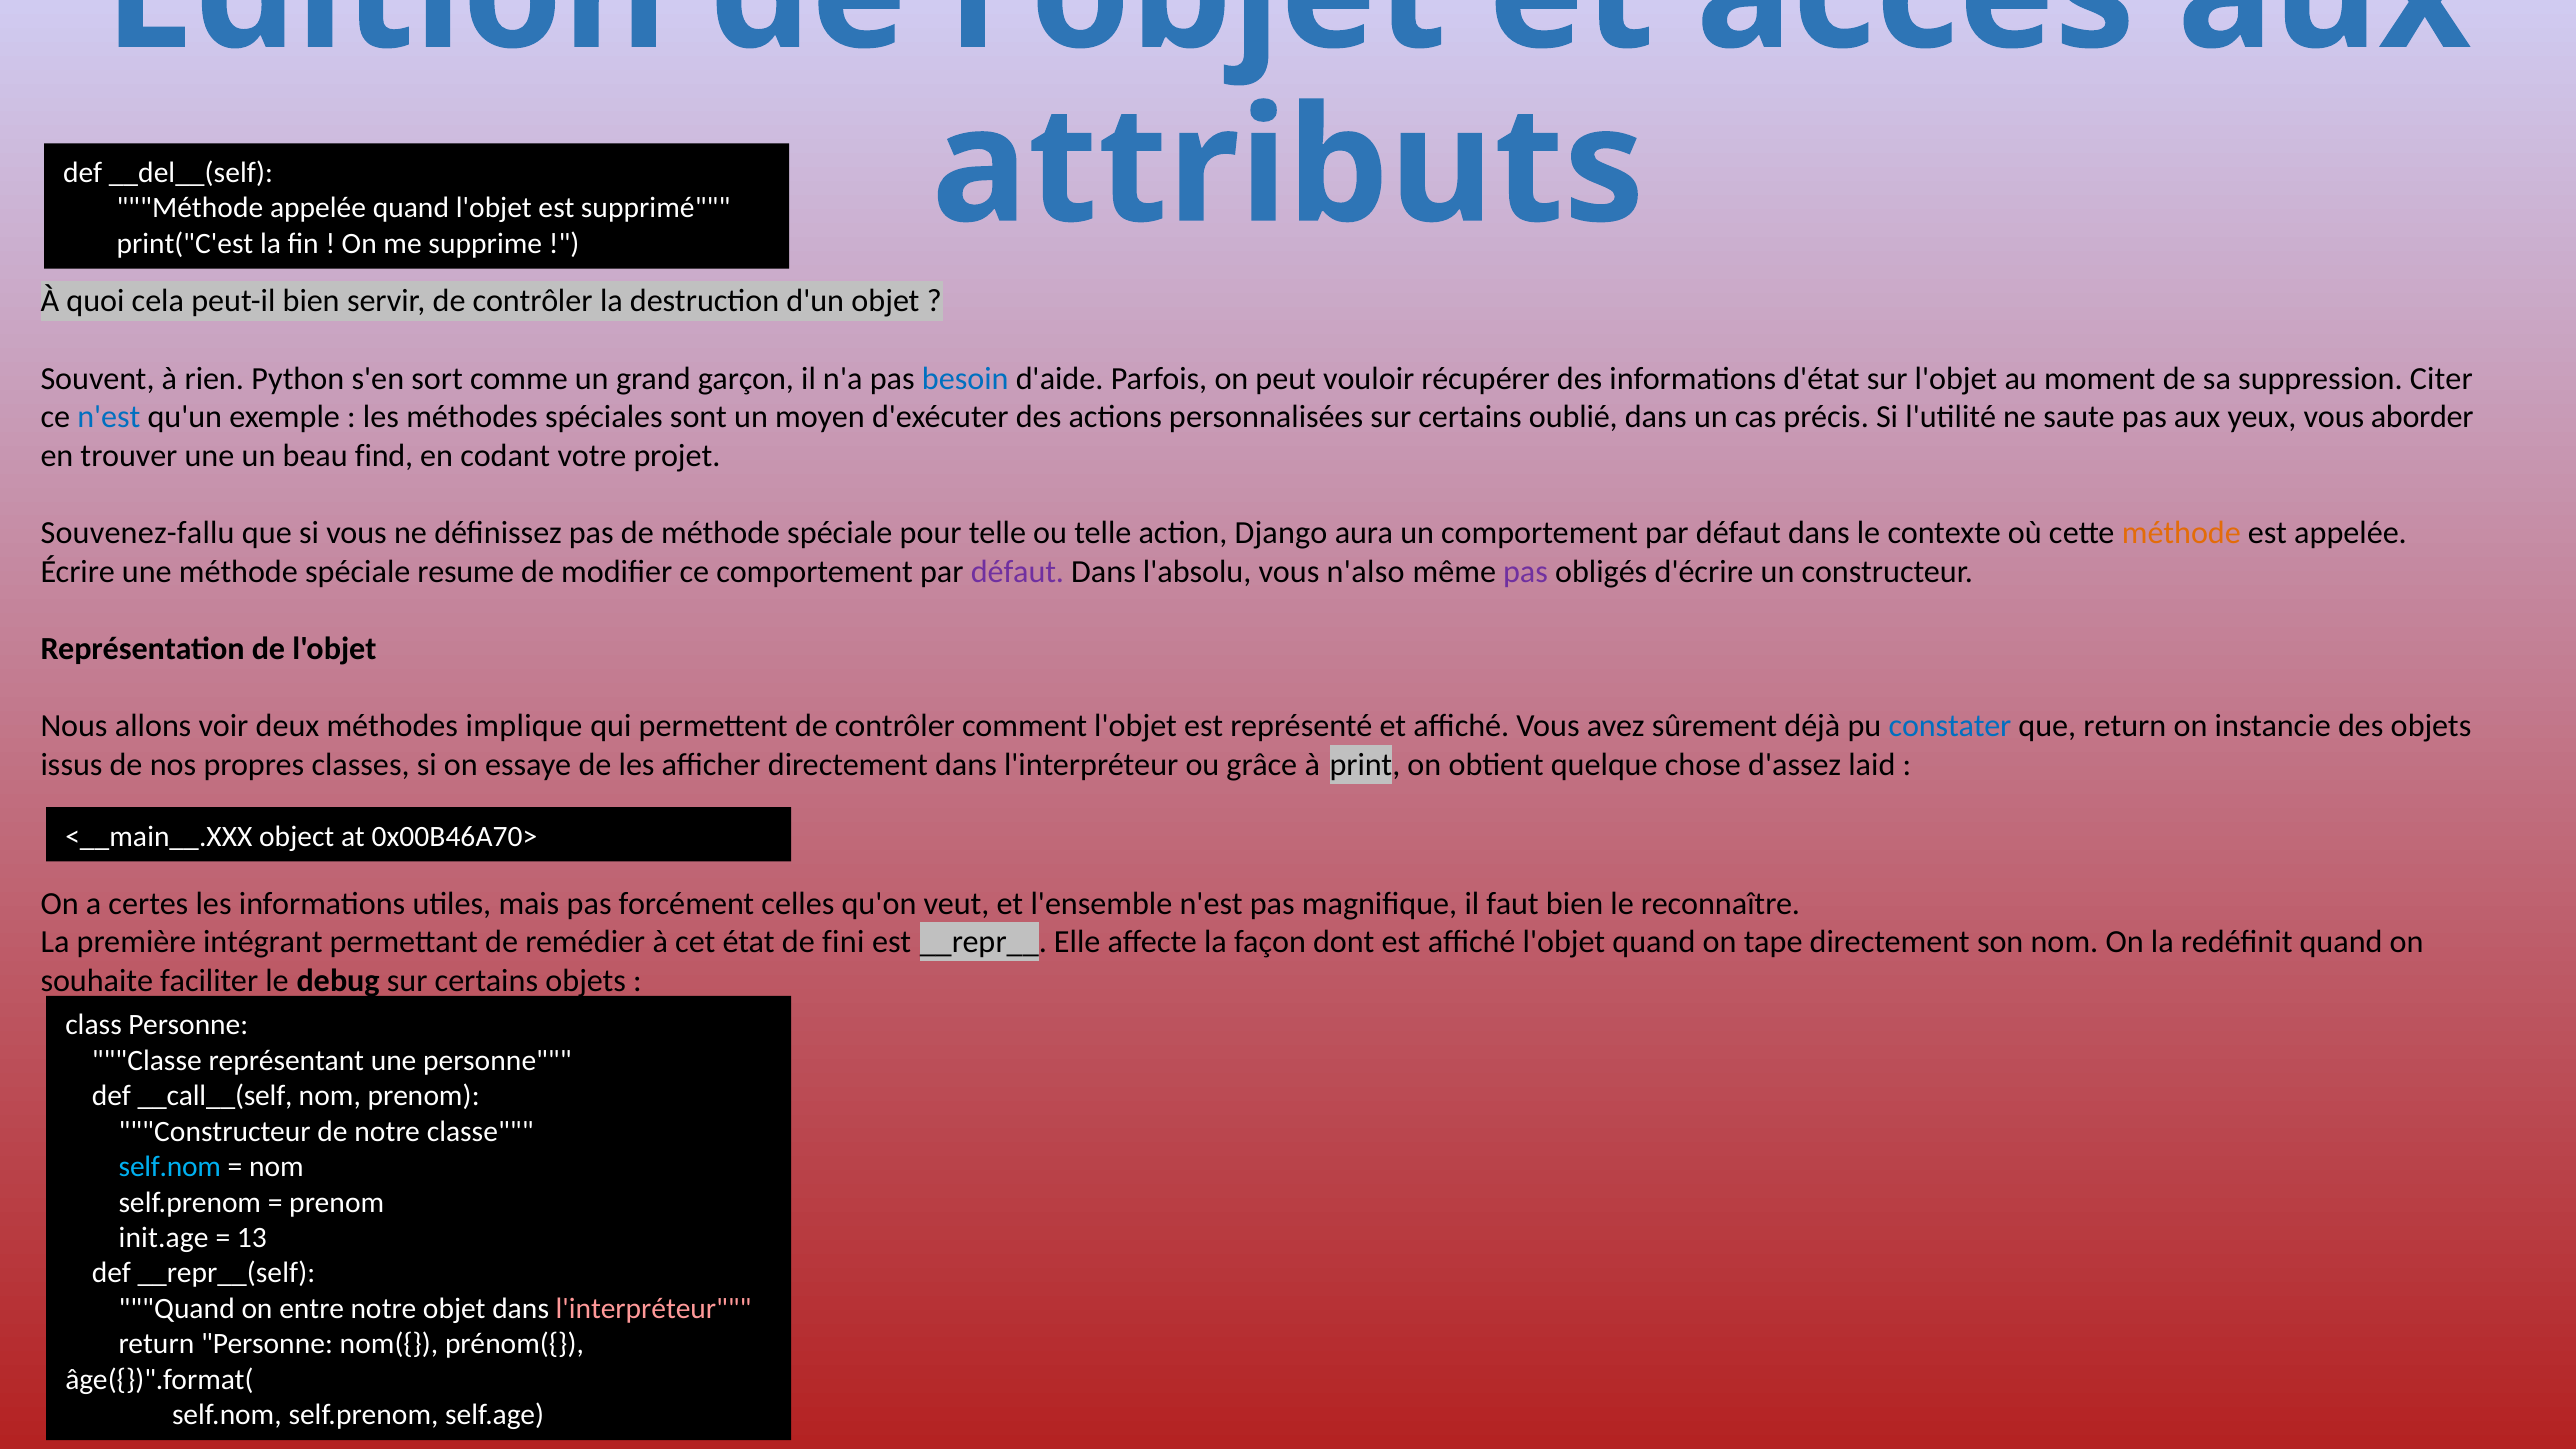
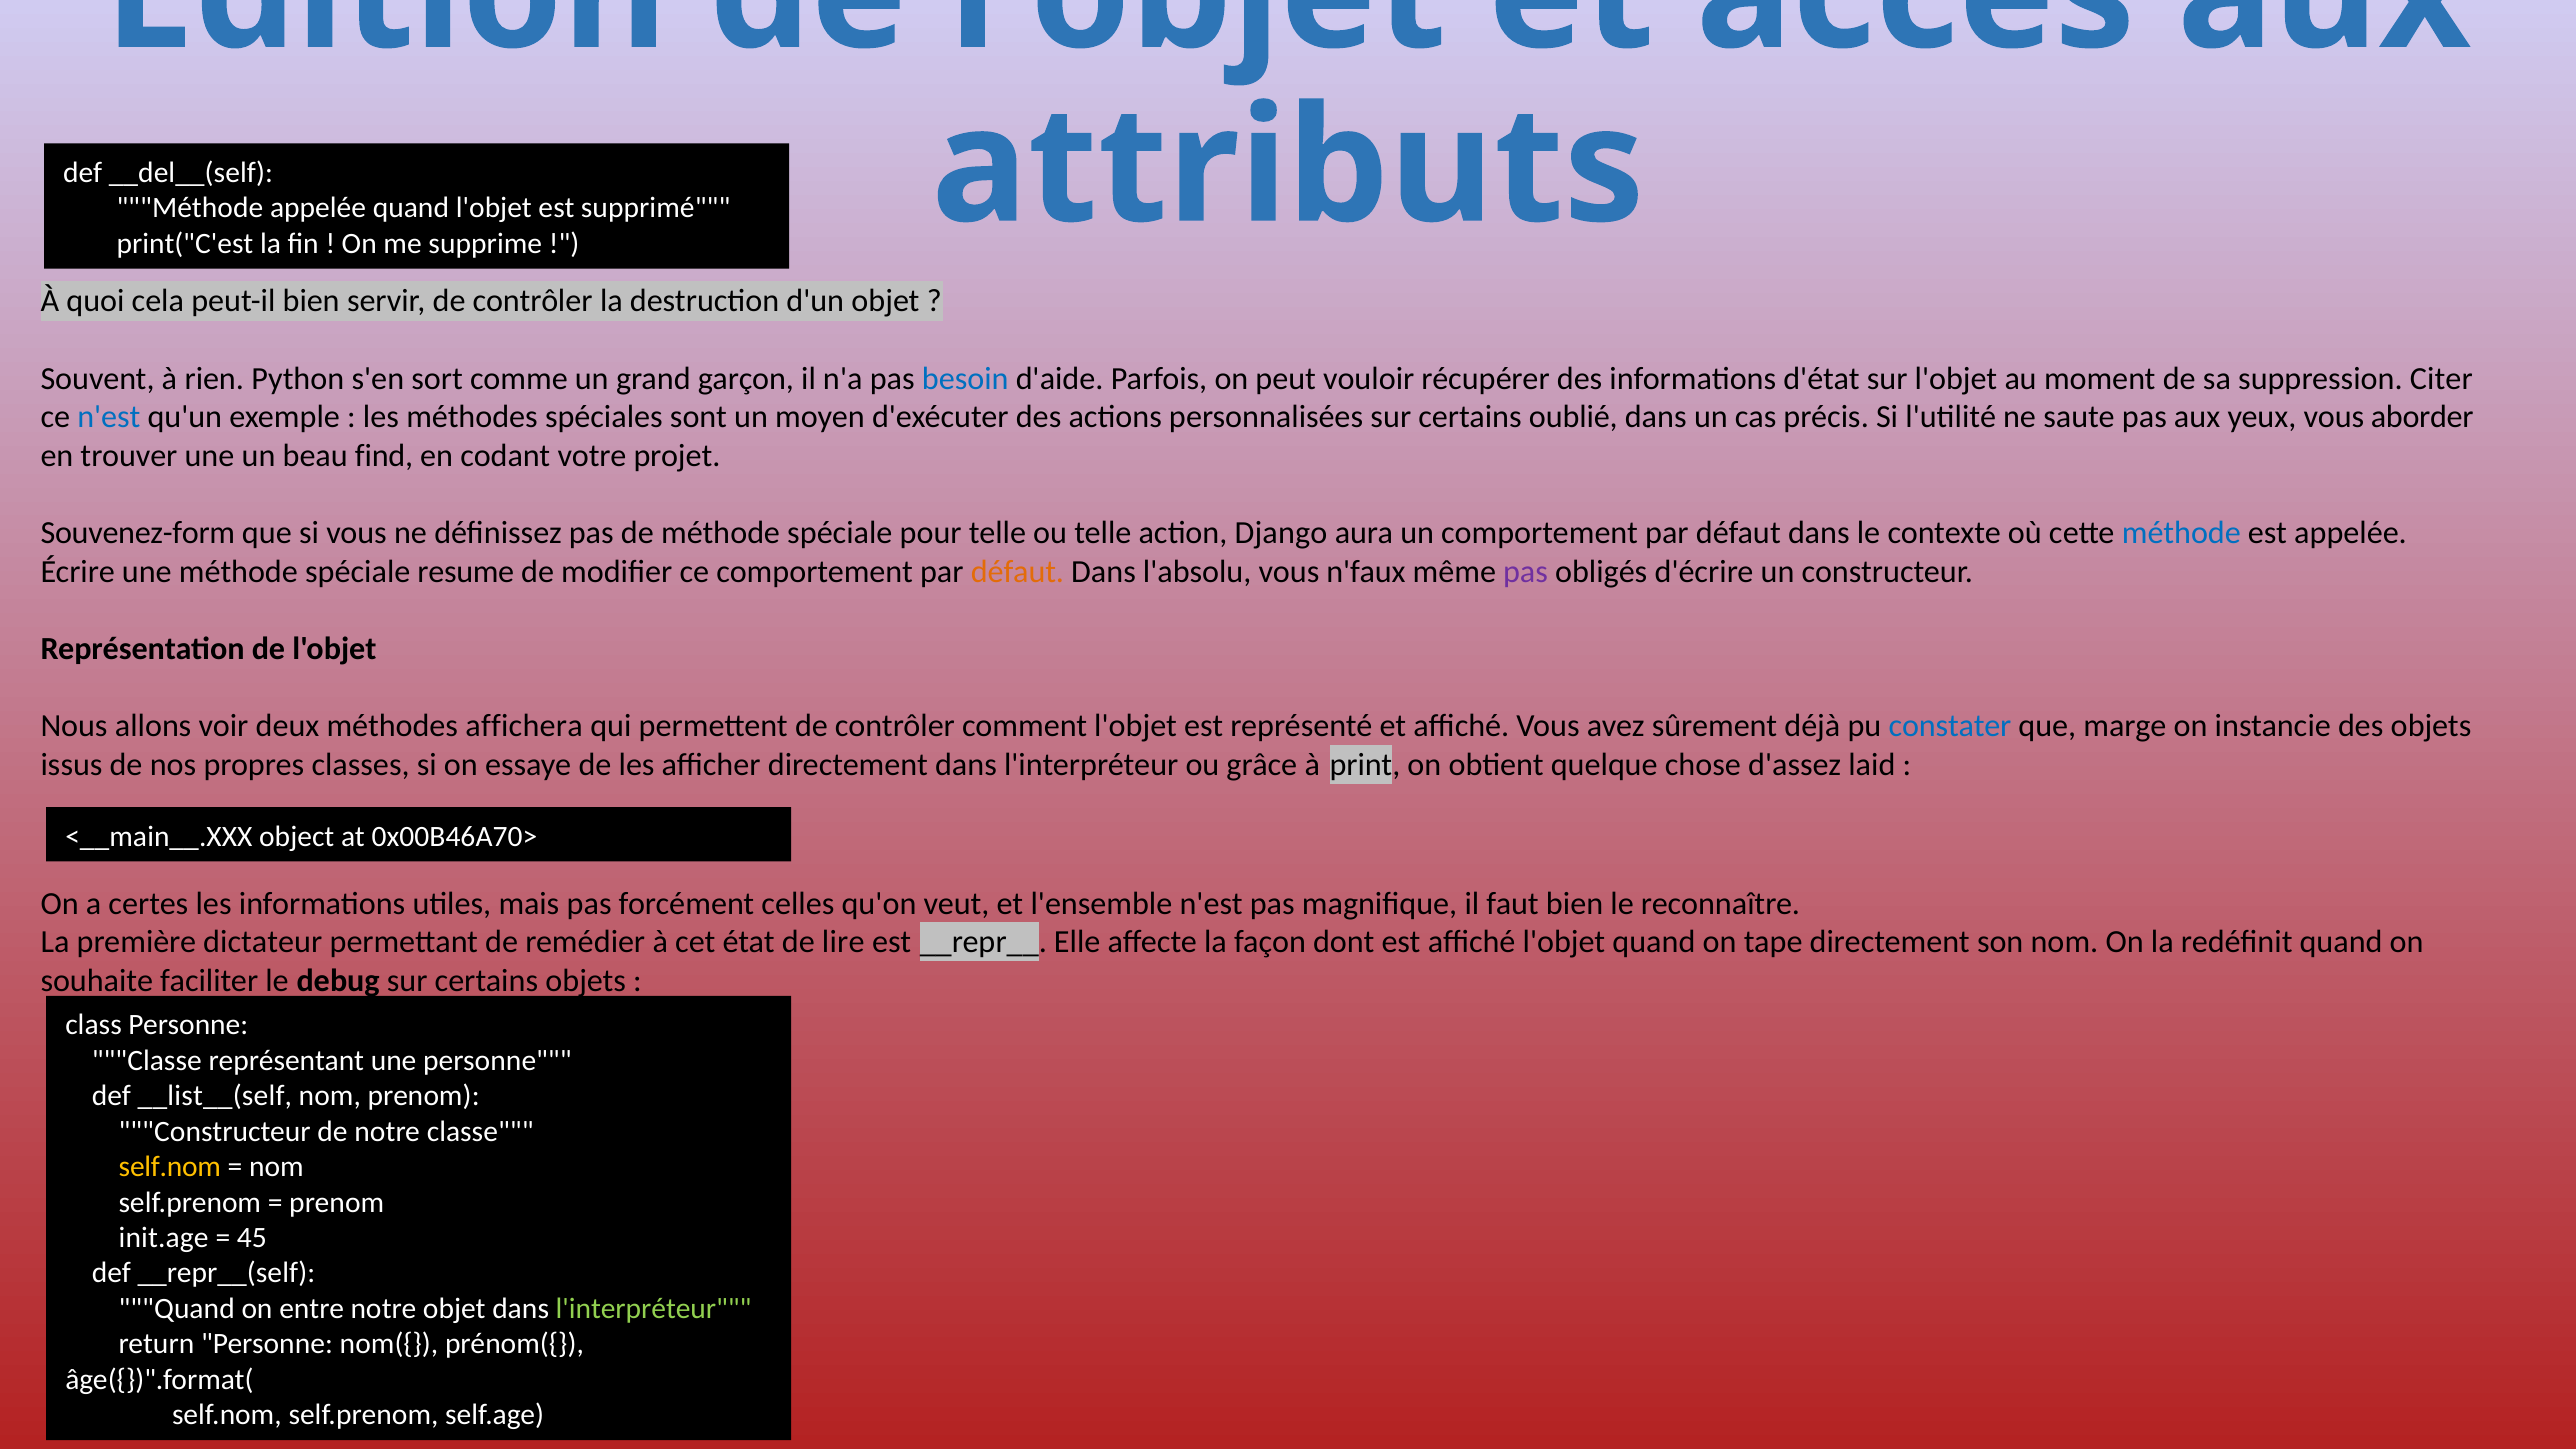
Souvenez-fallu: Souvenez-fallu -> Souvenez-form
méthode at (2181, 533) colour: orange -> blue
défaut at (1017, 572) colour: purple -> orange
n'also: n'also -> n'faux
implique: implique -> affichera
que return: return -> marge
intégrant: intégrant -> dictateur
fini: fini -> lire
__call__(self: __call__(self -> __list__(self
self.nom at (170, 1167) colour: light blue -> yellow
13: 13 -> 45
l'interpréteur at (654, 1309) colour: pink -> light green
